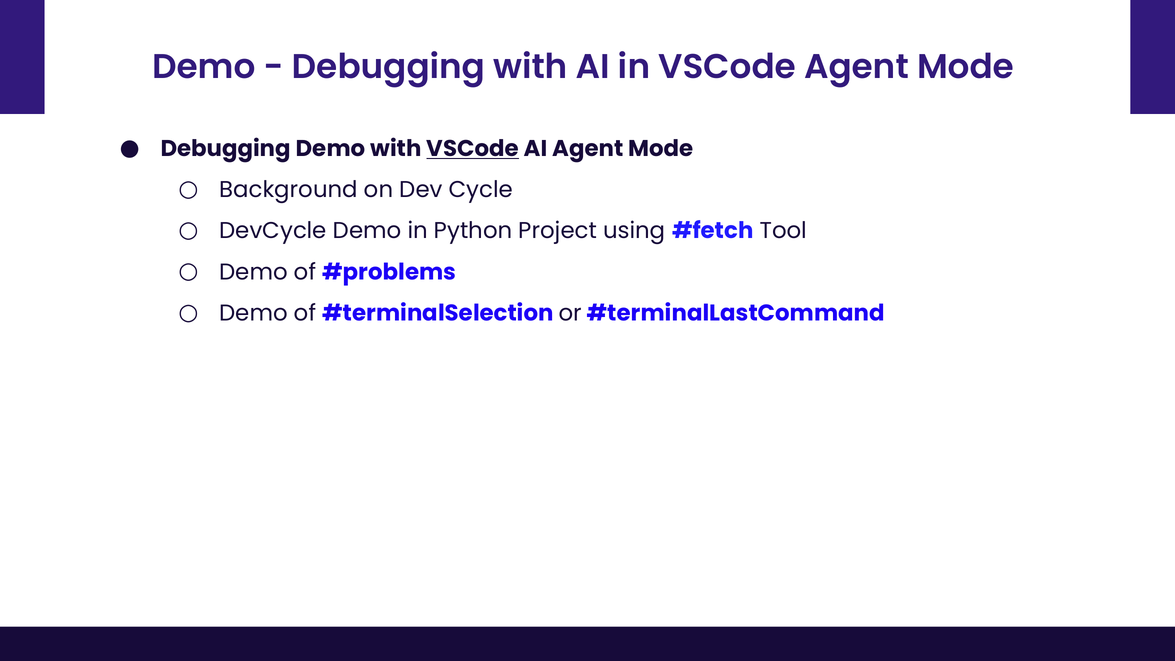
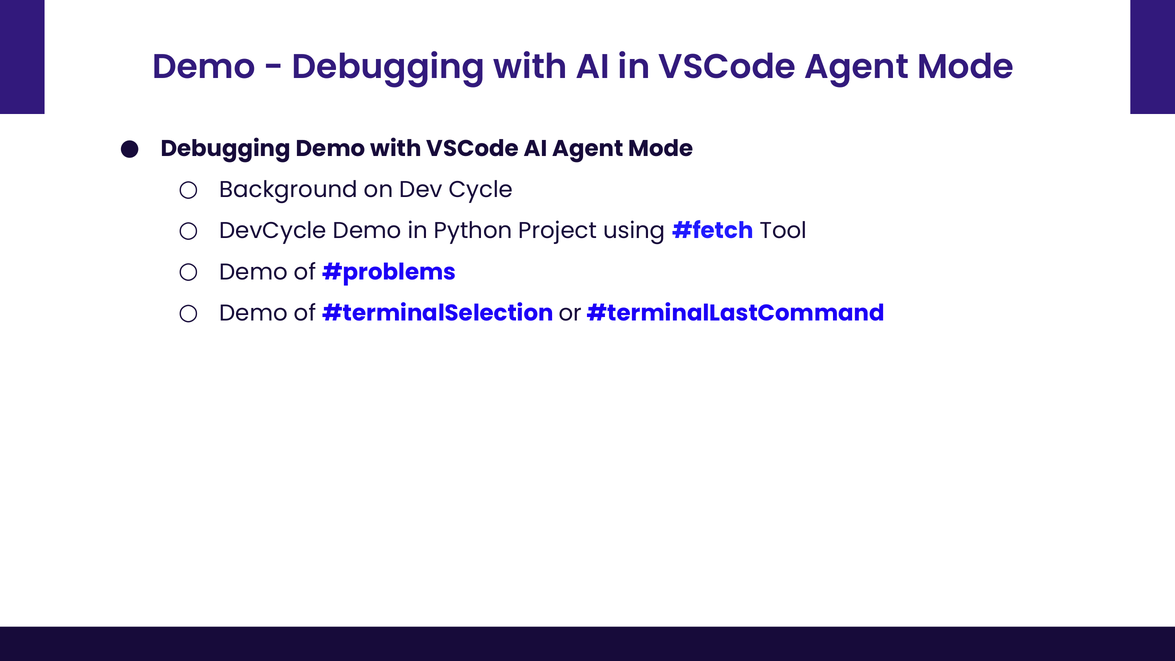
VSCode at (473, 149) underline: present -> none
